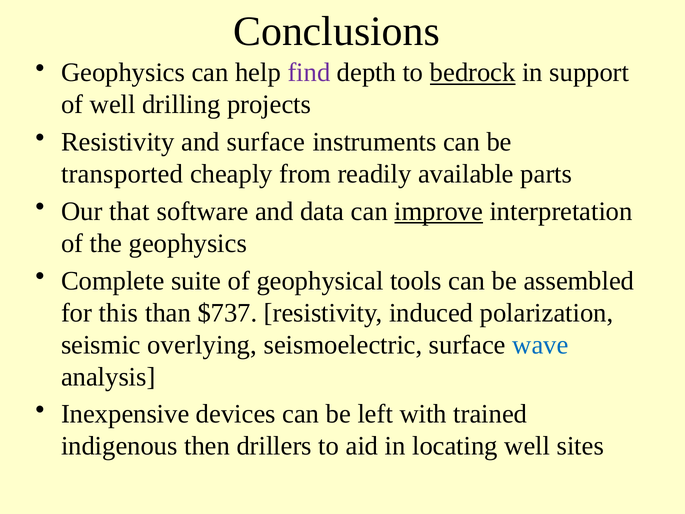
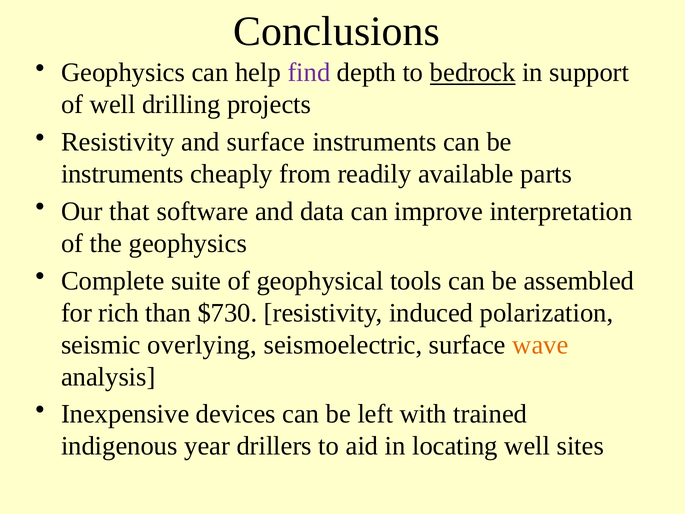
transported at (122, 174): transported -> instruments
improve underline: present -> none
this: this -> rich
$737: $737 -> $730
wave colour: blue -> orange
then: then -> year
